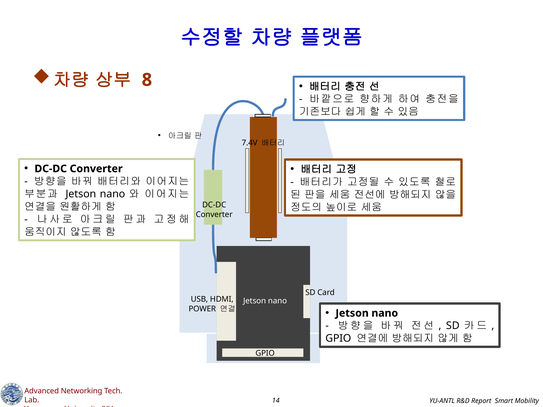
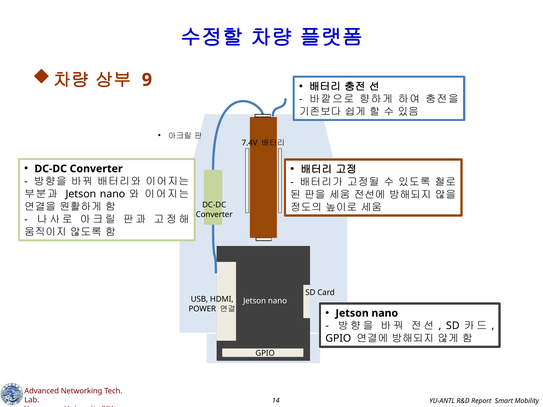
8: 8 -> 9
